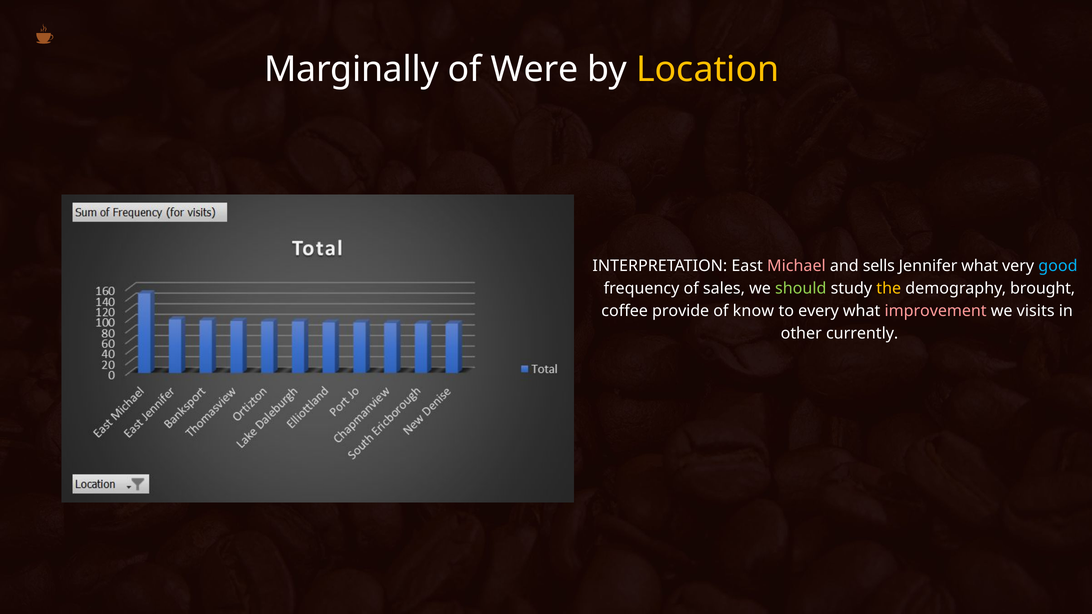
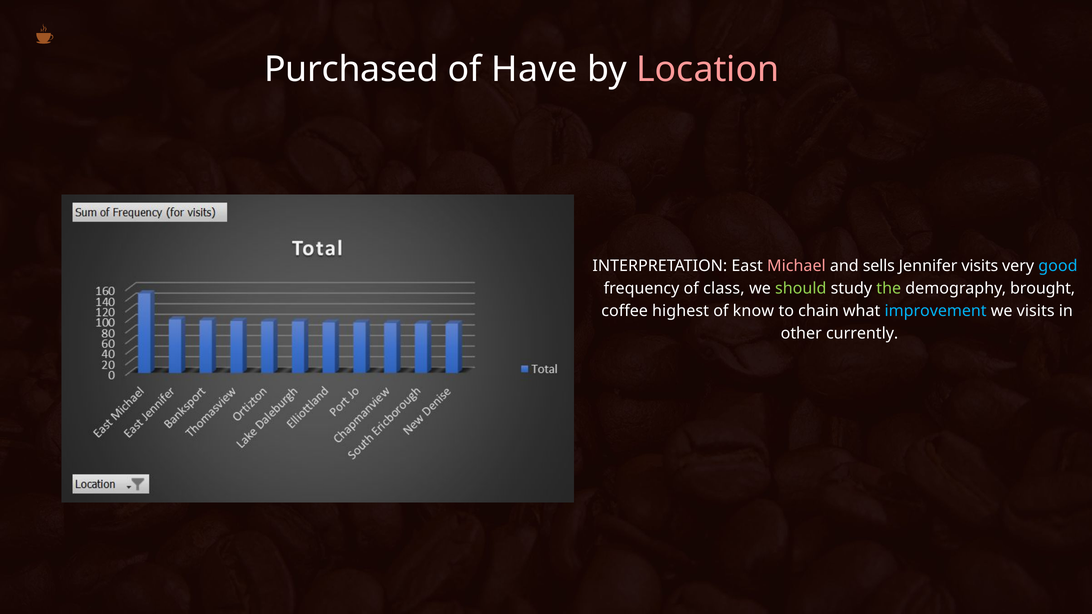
Marginally: Marginally -> Purchased
Were: Were -> Have
Location colour: yellow -> pink
Jennifer what: what -> visits
sales: sales -> class
the colour: yellow -> light green
provide: provide -> highest
every: every -> chain
improvement colour: pink -> light blue
